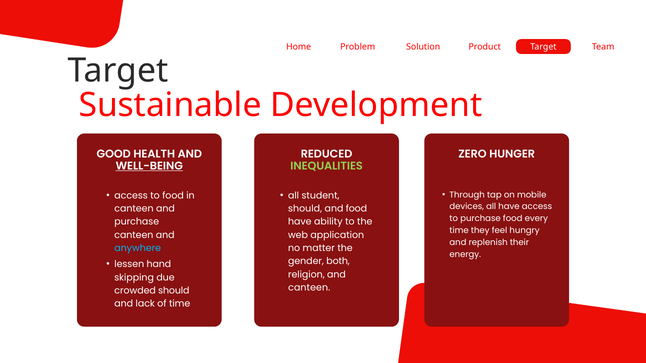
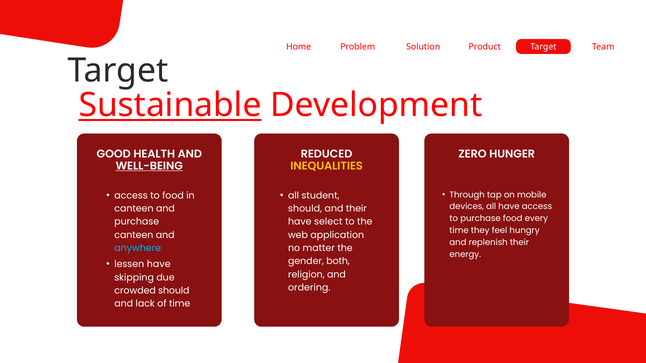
Sustainable underline: none -> present
INEQUALITIES colour: light green -> yellow
and food: food -> their
ability: ability -> select
lessen hand: hand -> have
canteen at (309, 288): canteen -> ordering
